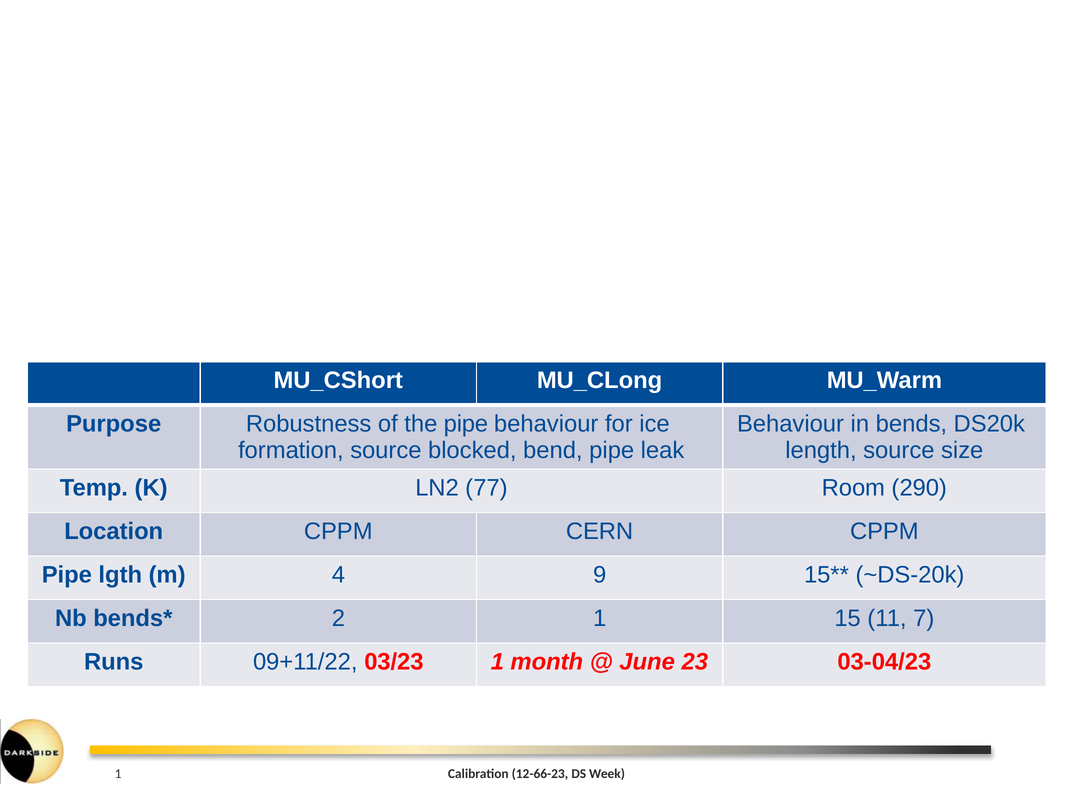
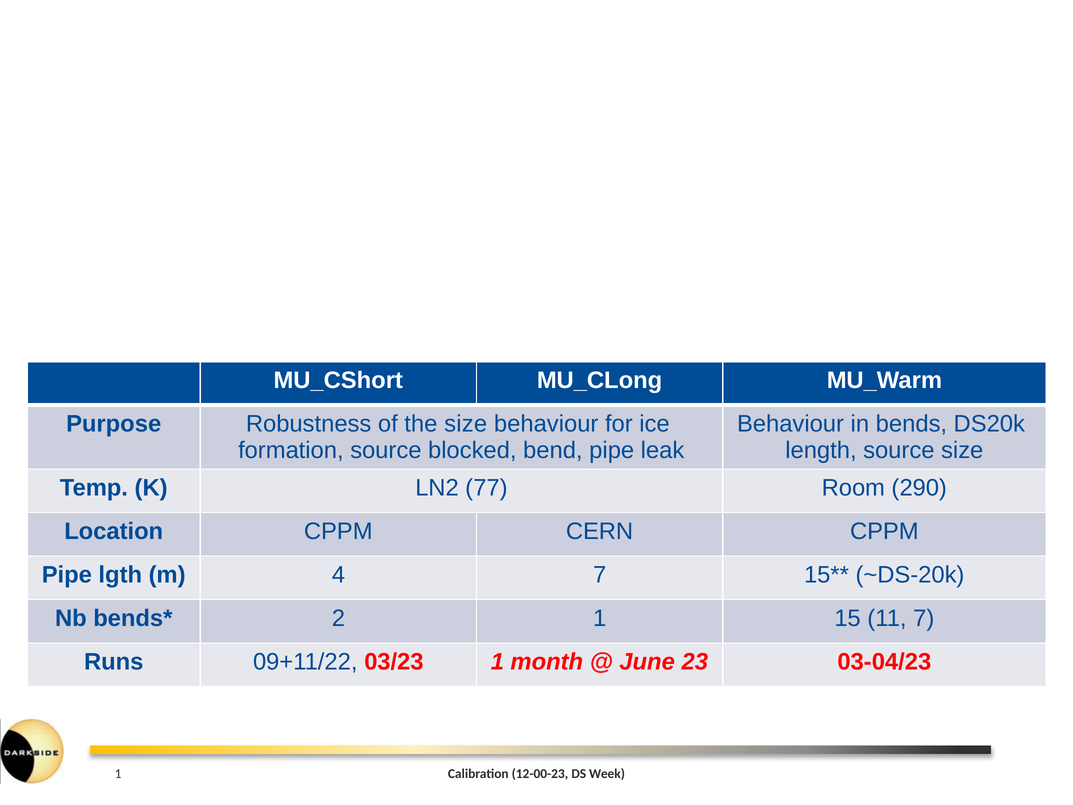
the pipe: pipe -> size
4 9: 9 -> 7
12-66-23: 12-66-23 -> 12-00-23
